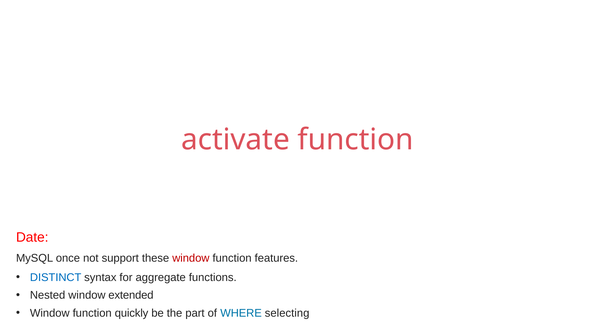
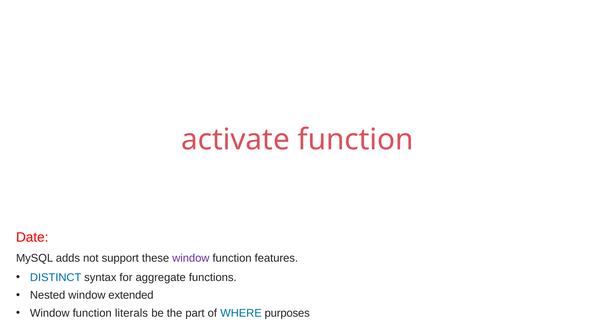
once: once -> adds
window at (191, 258) colour: red -> purple
quickly: quickly -> literals
selecting: selecting -> purposes
